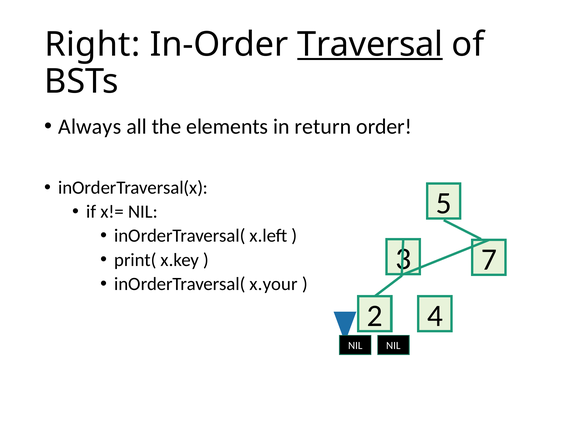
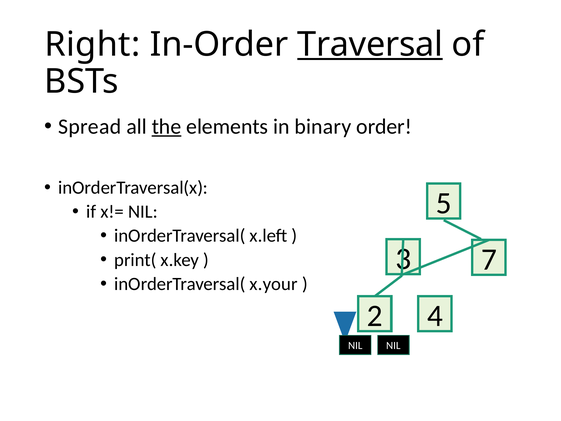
Always: Always -> Spread
the underline: none -> present
return: return -> binary
